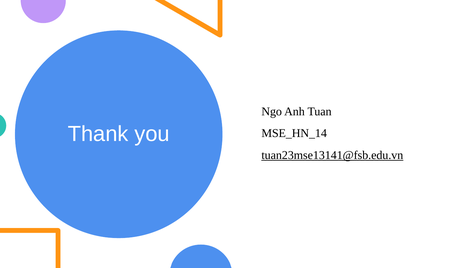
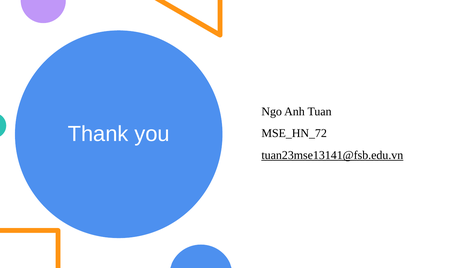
MSE_HN_14: MSE_HN_14 -> MSE_HN_72
